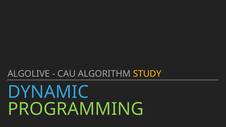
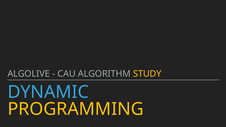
PROGRAMMING colour: light green -> yellow
